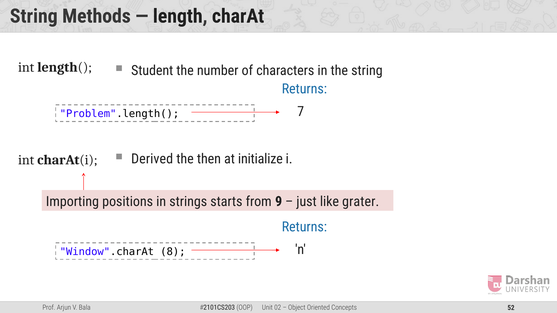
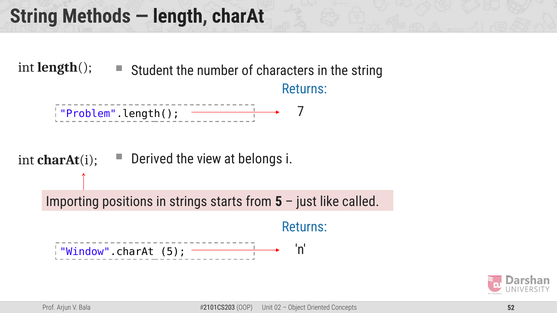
then: then -> view
initialize: initialize -> belongs
from 9: 9 -> 5
grater: grater -> called
Window".charAt 8: 8 -> 5
